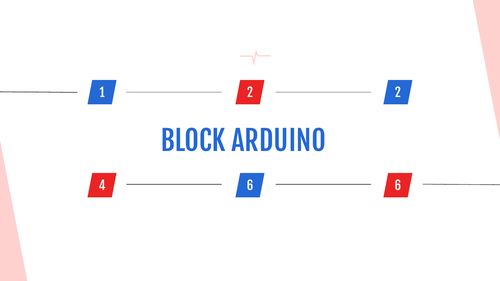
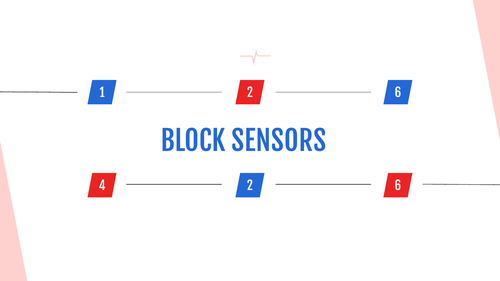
1 2 2: 2 -> 6
ARDUINO: ARDUINO -> SENSORS
4 6: 6 -> 2
